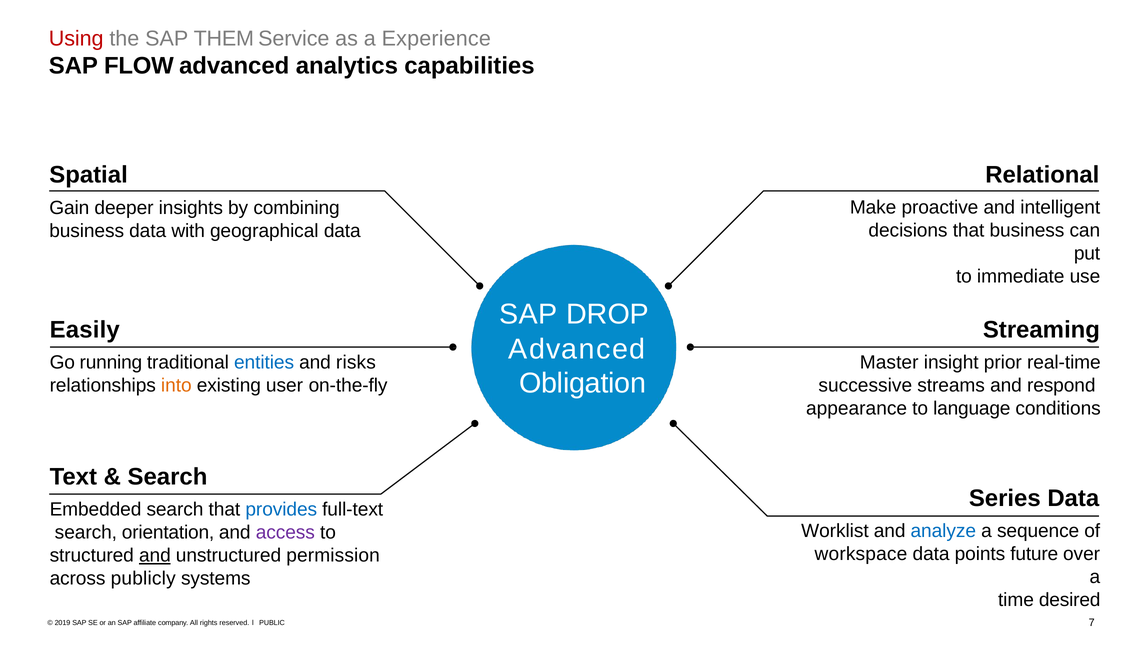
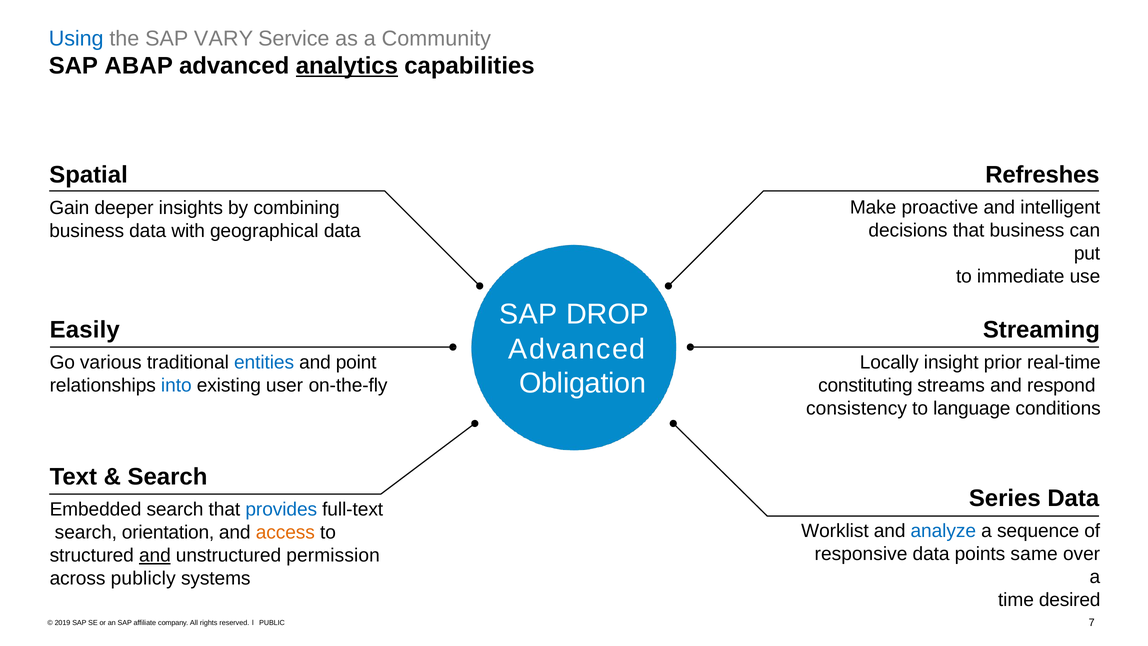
Using colour: red -> blue
THEM: THEM -> VARY
Experience: Experience -> Community
FLOW: FLOW -> ABAP
analytics underline: none -> present
Relational: Relational -> Refreshes
running: running -> various
risks: risks -> point
Master: Master -> Locally
into colour: orange -> blue
successive: successive -> constituting
appearance: appearance -> consistency
access colour: purple -> orange
workspace: workspace -> responsive
future: future -> same
